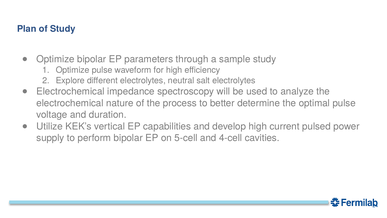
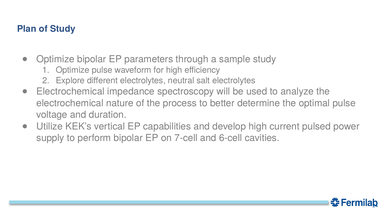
5-cell: 5-cell -> 7-cell
4-cell: 4-cell -> 6-cell
